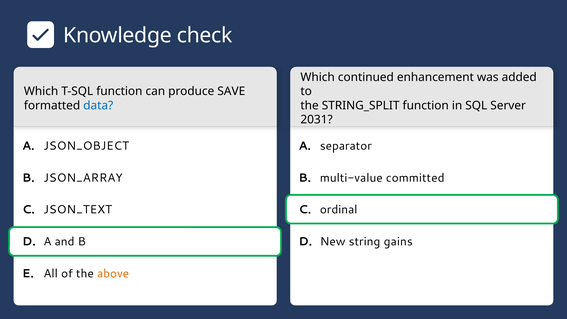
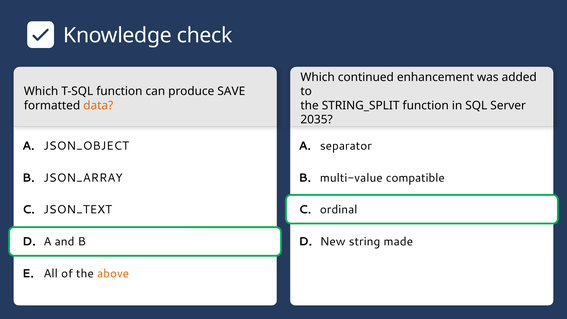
data colour: blue -> orange
2031: 2031 -> 2035
committed: committed -> compatible
gains: gains -> made
